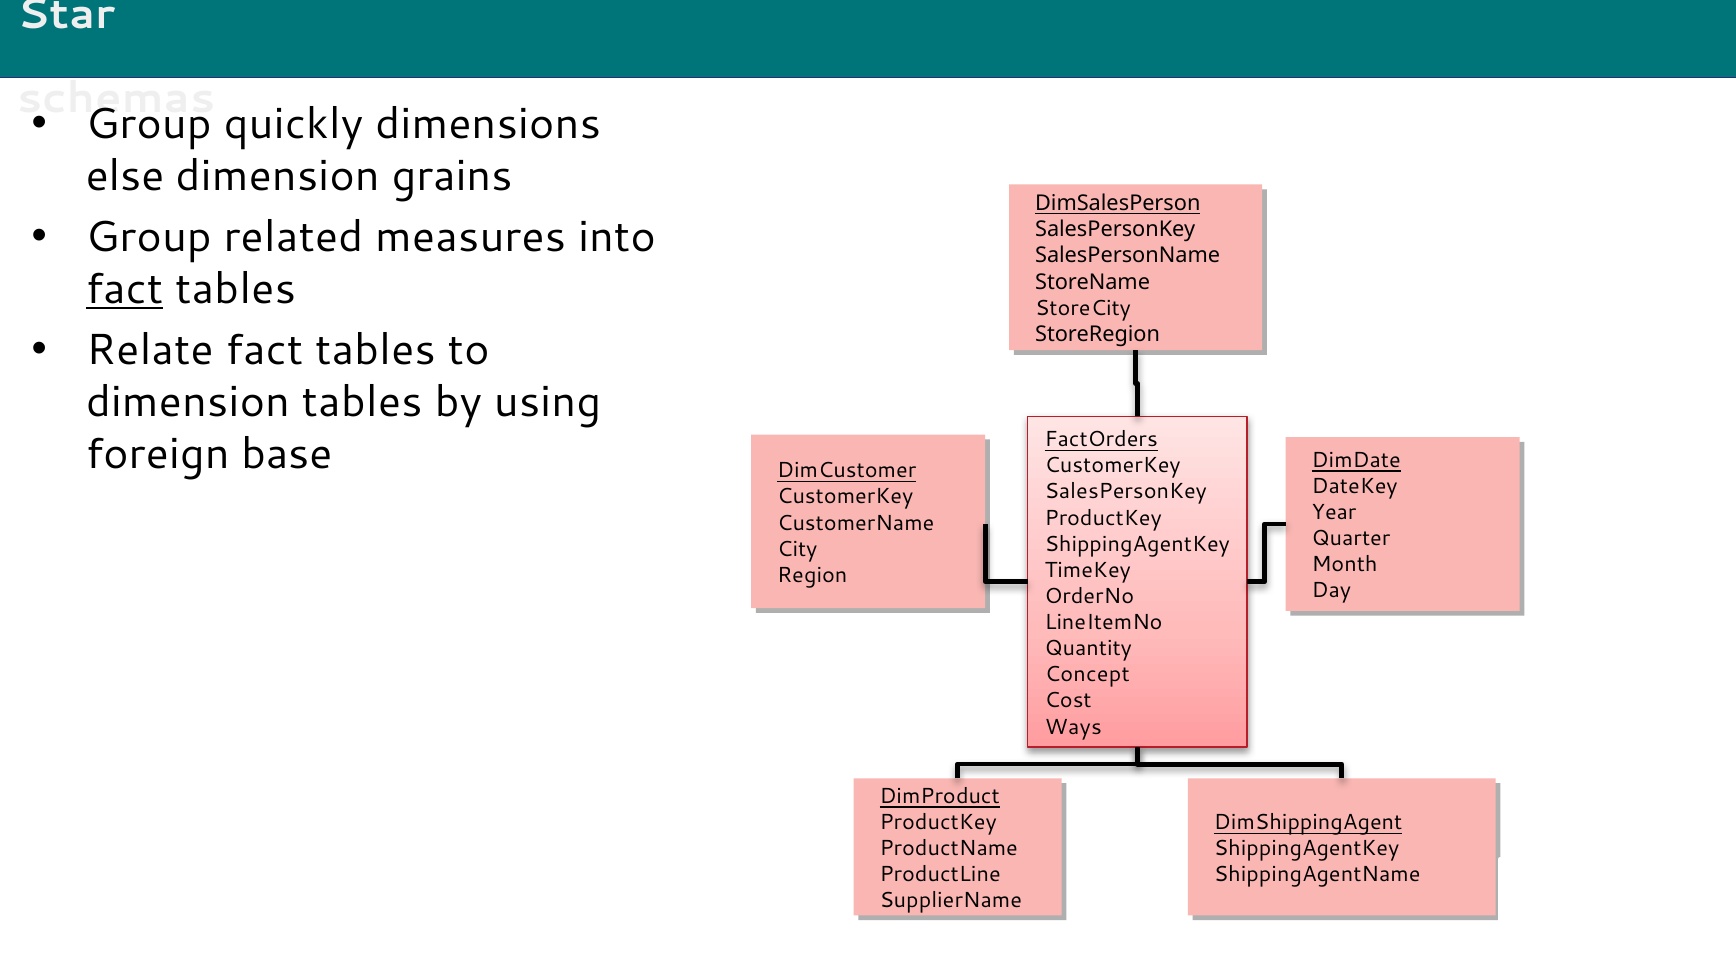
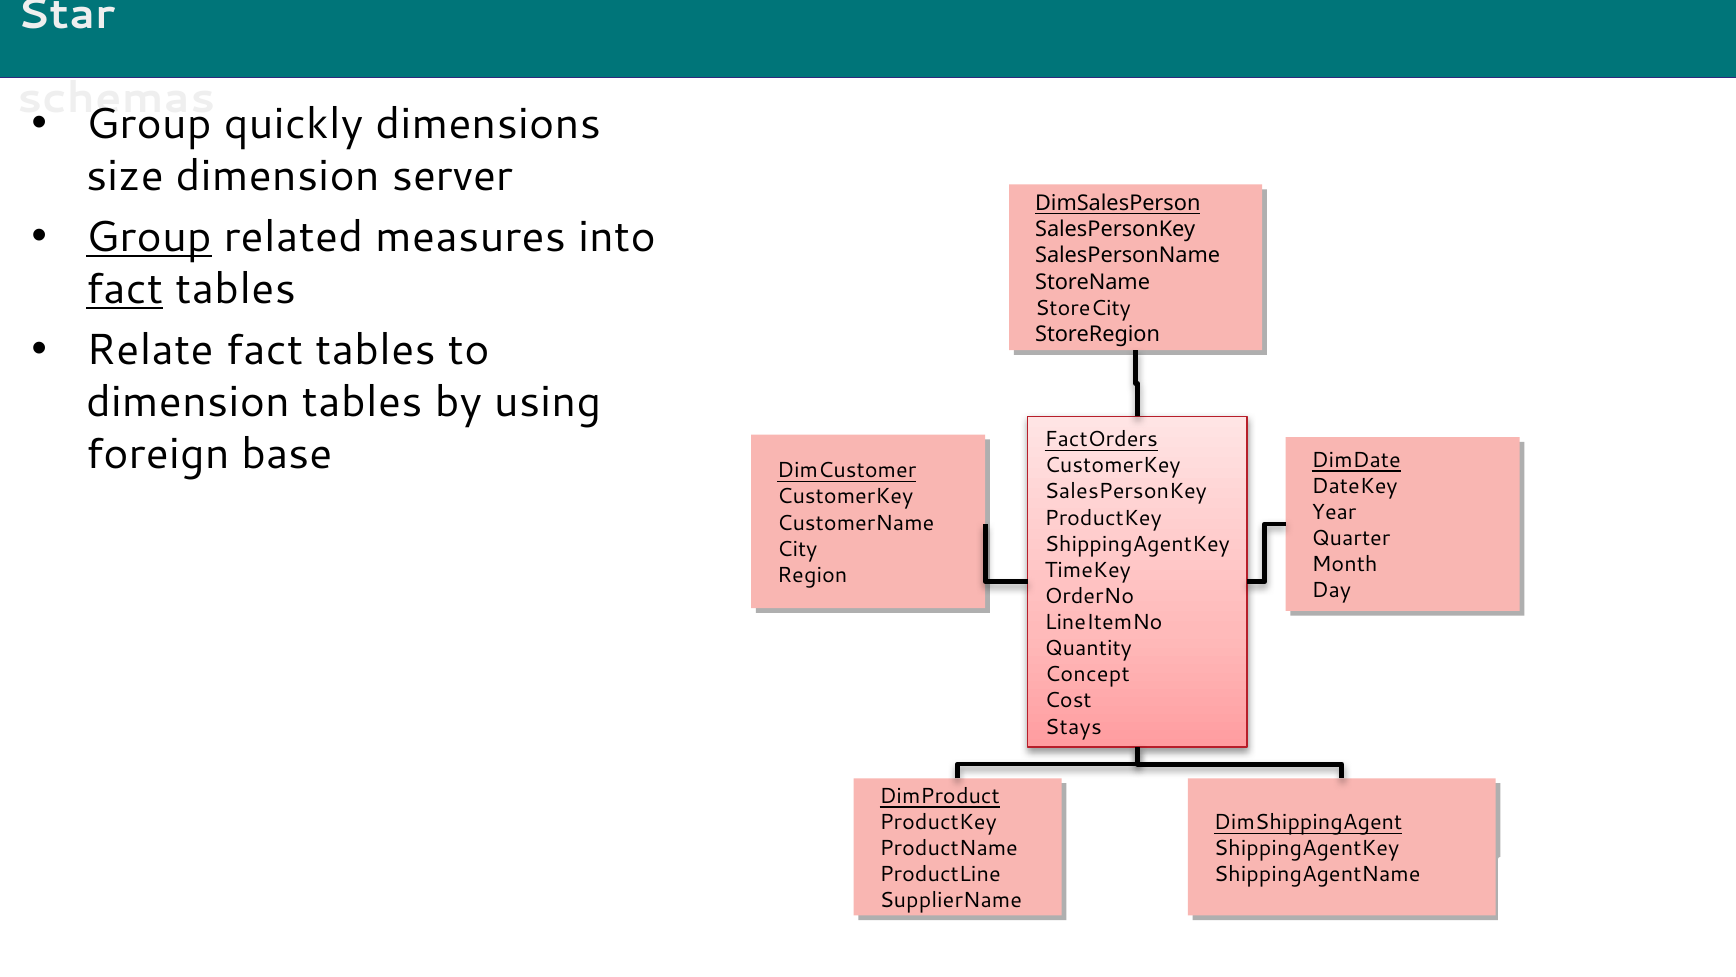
else: else -> size
grains: grains -> server
Group at (149, 237) underline: none -> present
Ways: Ways -> Stays
